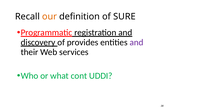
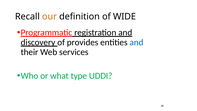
SURE: SURE -> WIDE
and at (137, 42) colour: purple -> blue
cont: cont -> type
